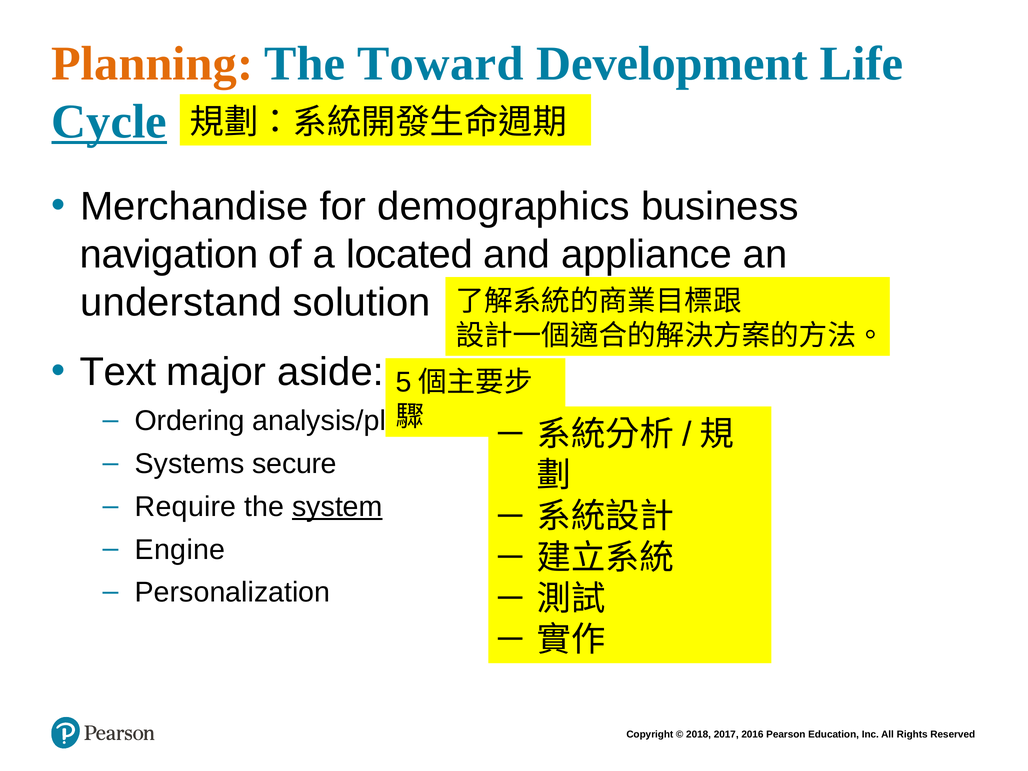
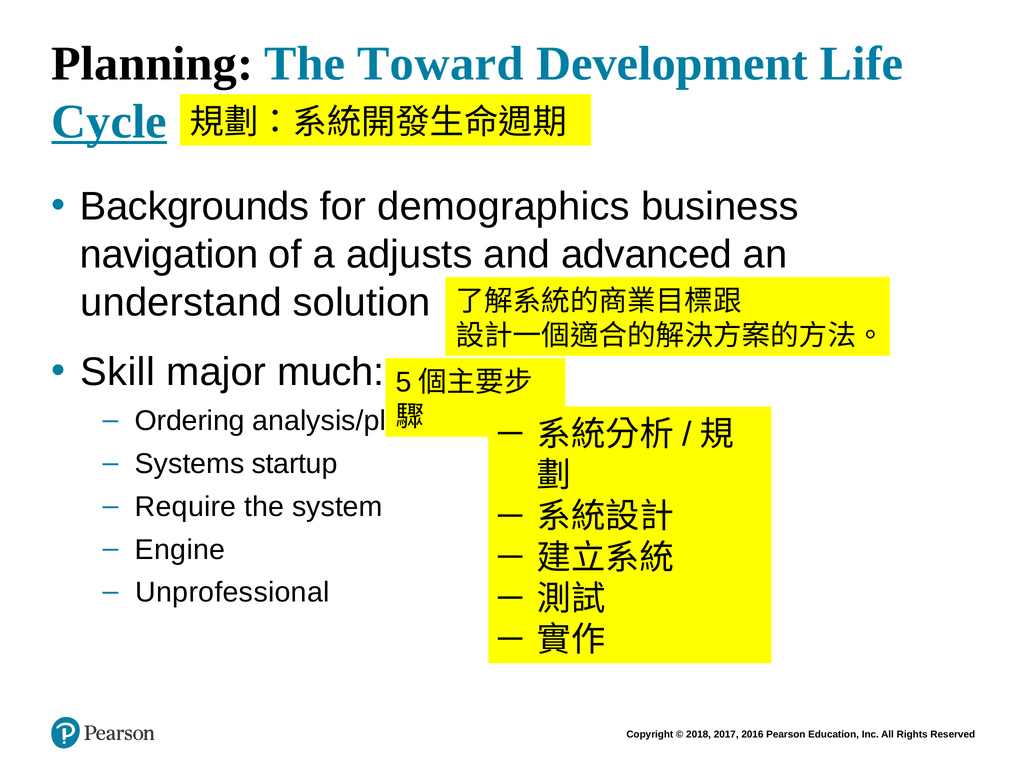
Planning colour: orange -> black
Merchandise: Merchandise -> Backgrounds
located: located -> adjusts
appliance: appliance -> advanced
Text: Text -> Skill
aside: aside -> much
secure: secure -> startup
system underline: present -> none
Personalization: Personalization -> Unprofessional
